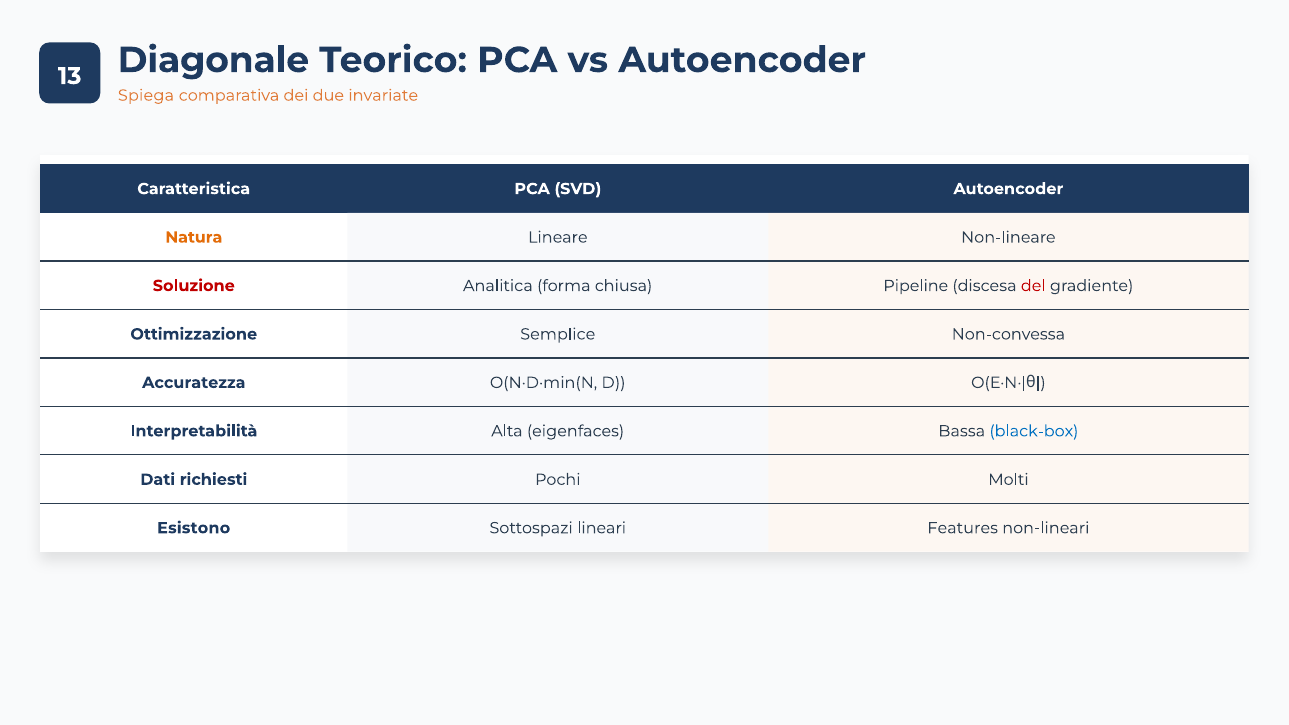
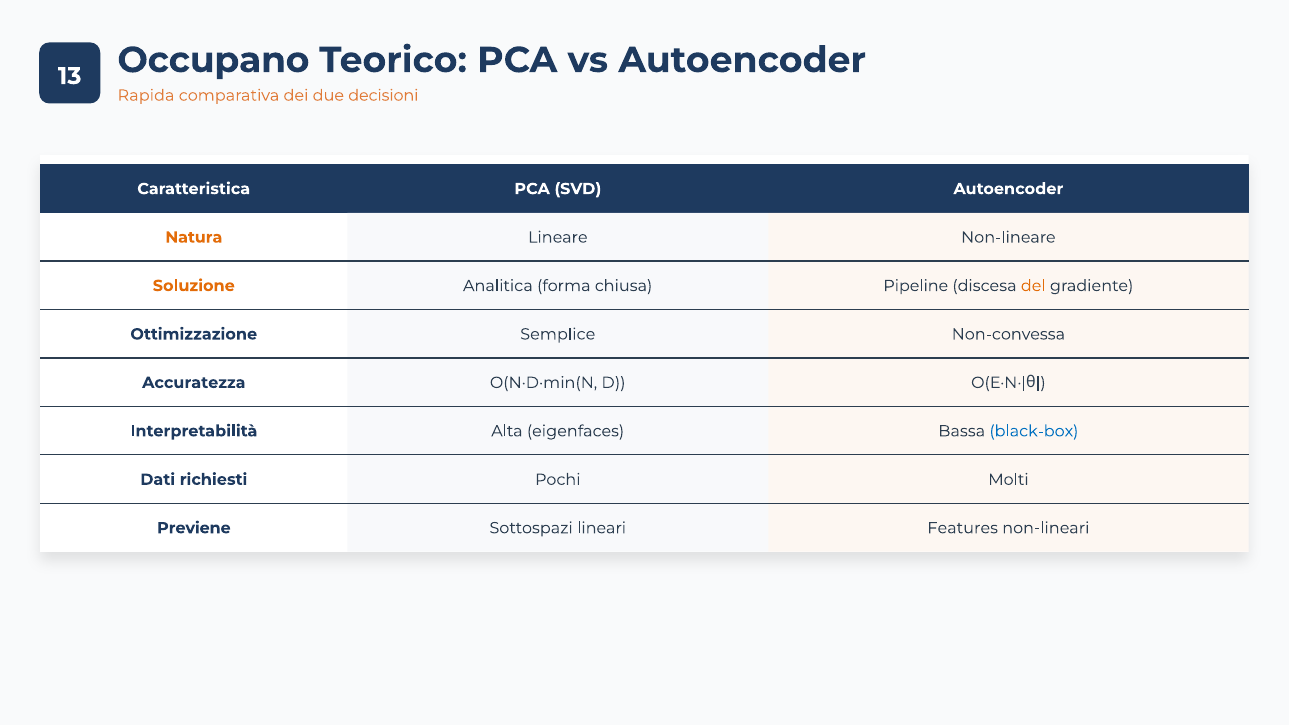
Diagonale: Diagonale -> Occupano
Spiega: Spiega -> Rapida
invariate: invariate -> decisioni
Soluzione colour: red -> orange
del colour: red -> orange
Esistono: Esistono -> Previene
